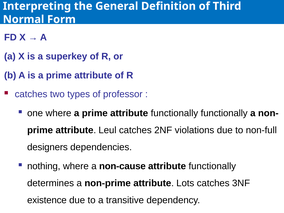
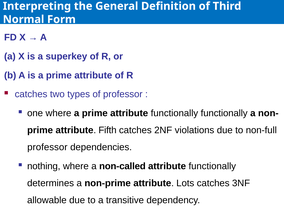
Leul: Leul -> Fifth
designers at (47, 147): designers -> professor
non-cause: non-cause -> non-called
existence: existence -> allowable
